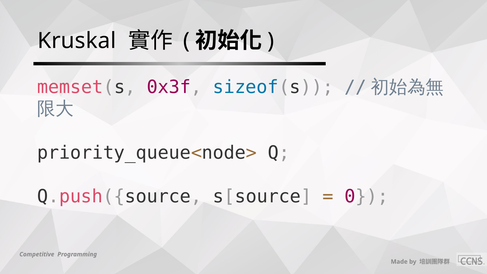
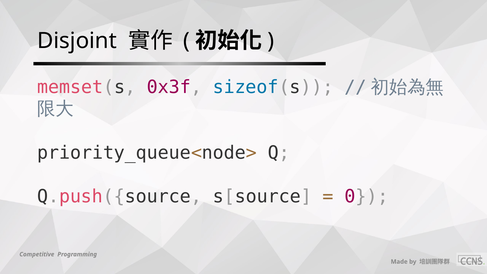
Kruskal: Kruskal -> Disjoint
